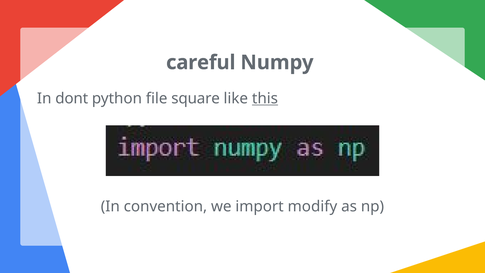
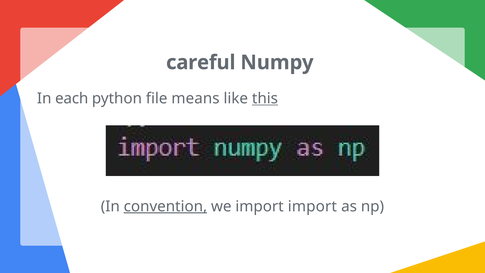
dont: dont -> each
square: square -> means
convention underline: none -> present
import modify: modify -> import
